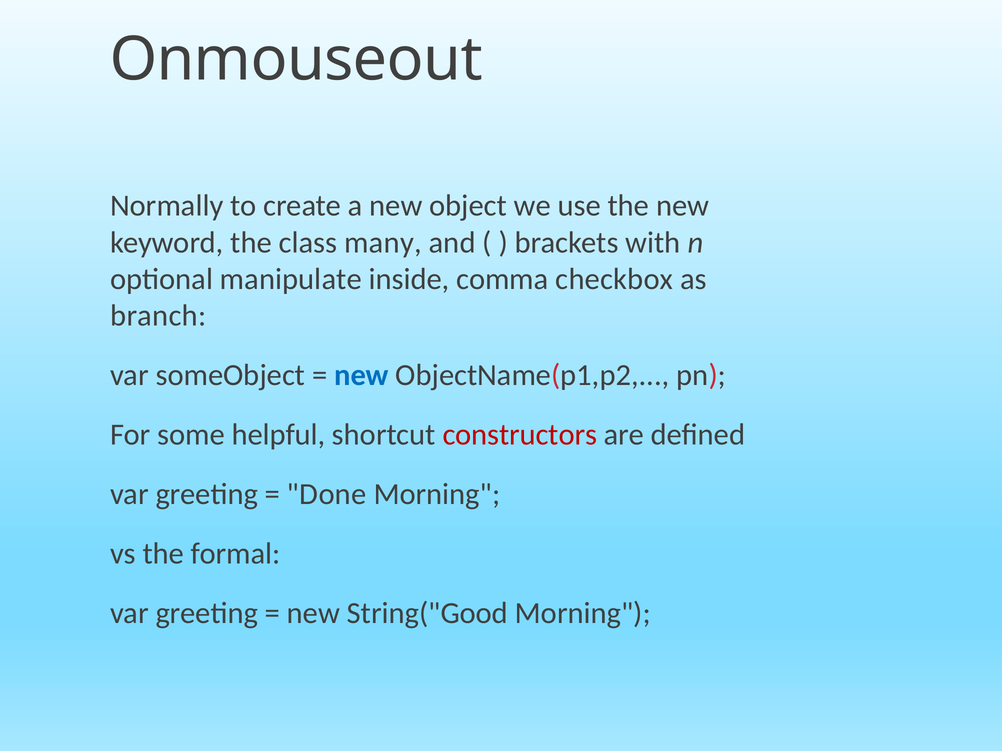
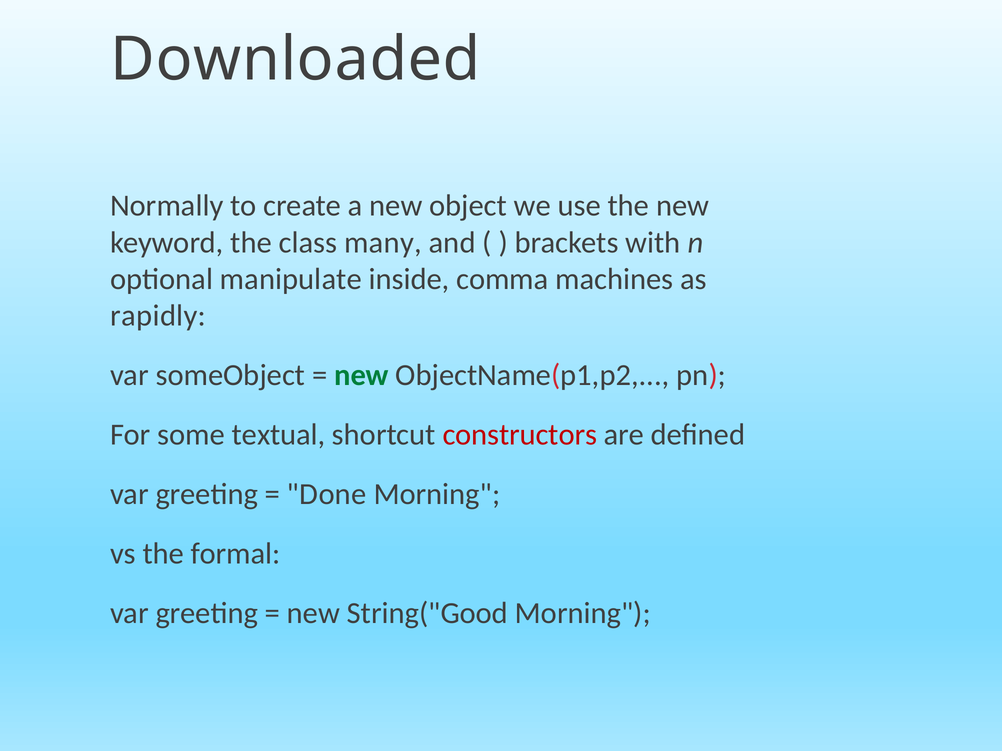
Onmouseout: Onmouseout -> Downloaded
checkbox: checkbox -> machines
branch: branch -> rapidly
new at (362, 376) colour: blue -> green
helpful: helpful -> textual
